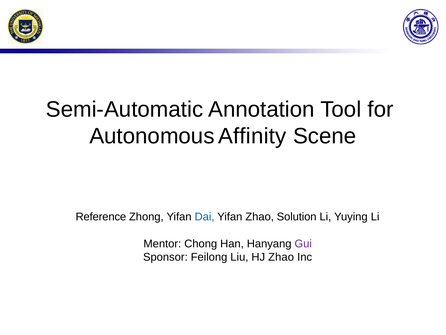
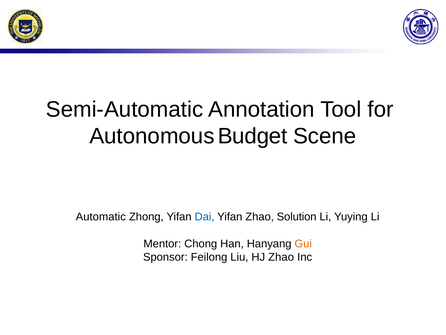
Affinity: Affinity -> Budget
Reference: Reference -> Automatic
Gui colour: purple -> orange
